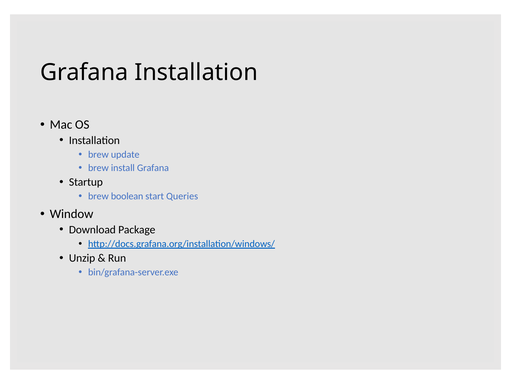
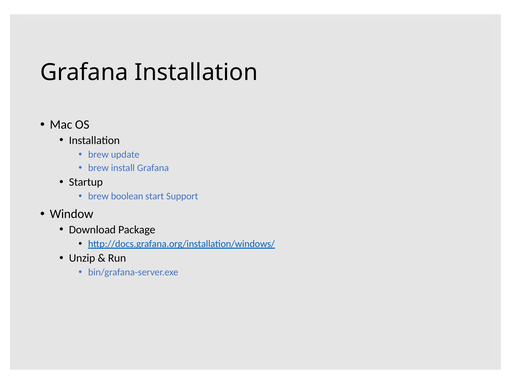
Queries: Queries -> Support
